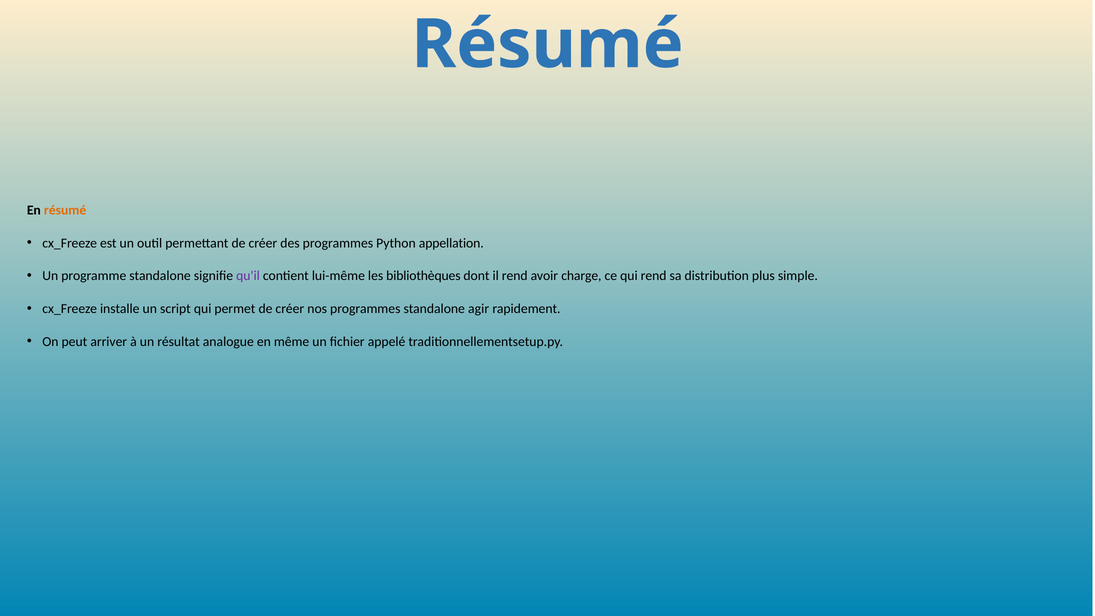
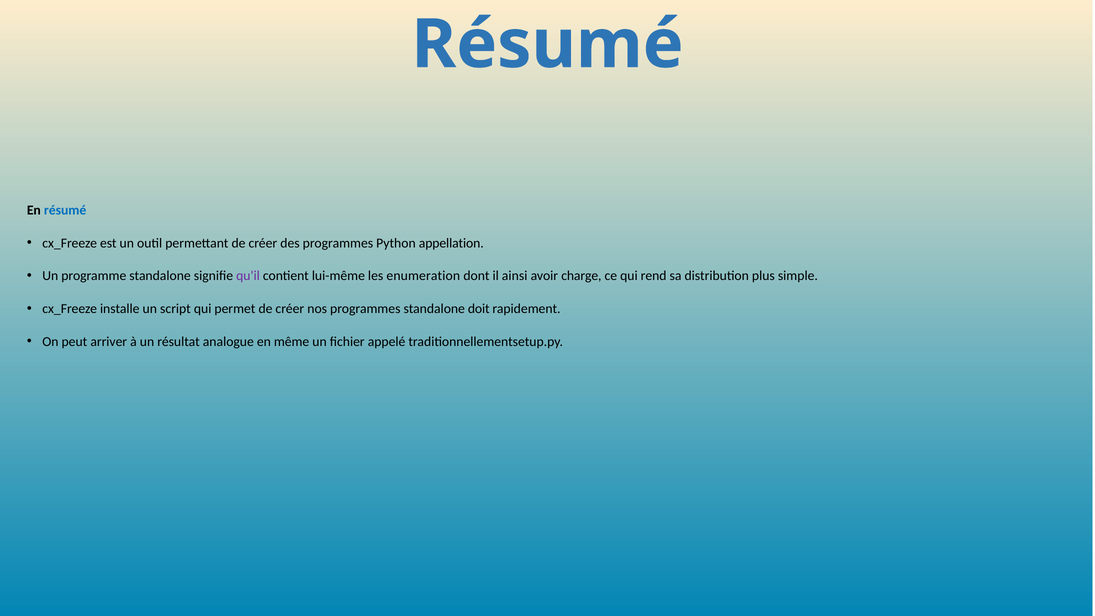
résumé at (65, 210) colour: orange -> blue
bibliothèques: bibliothèques -> enumeration
il rend: rend -> ainsi
agir: agir -> doit
